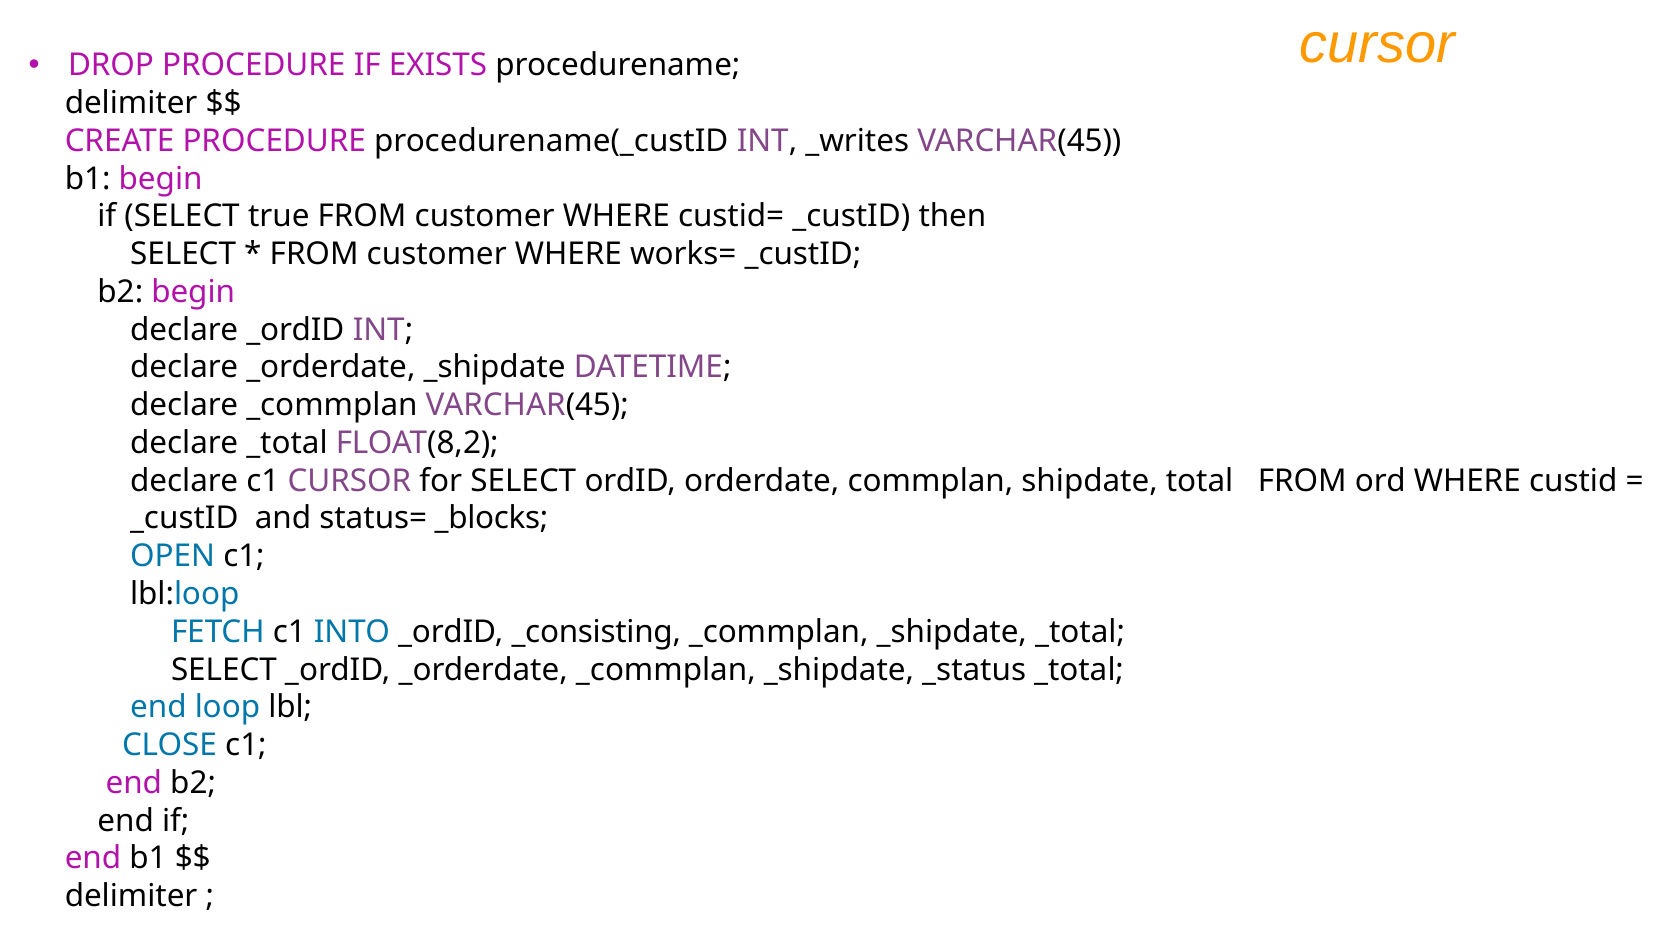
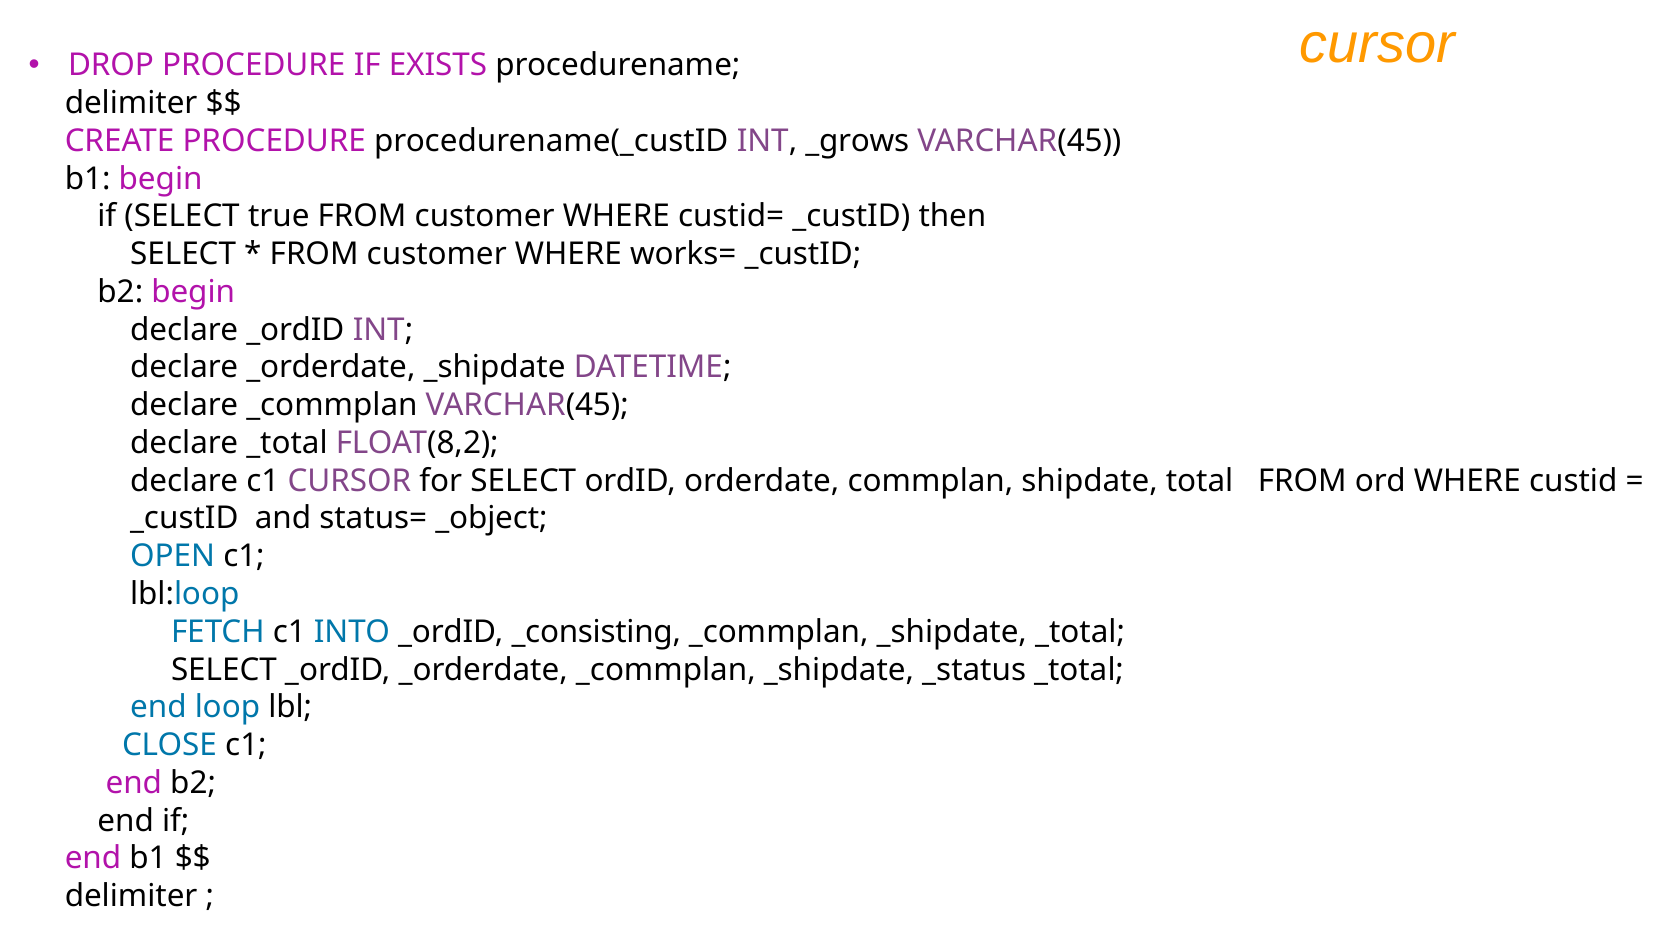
_writes: _writes -> _grows
_blocks: _blocks -> _object
